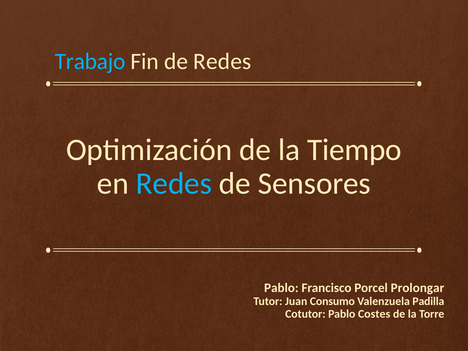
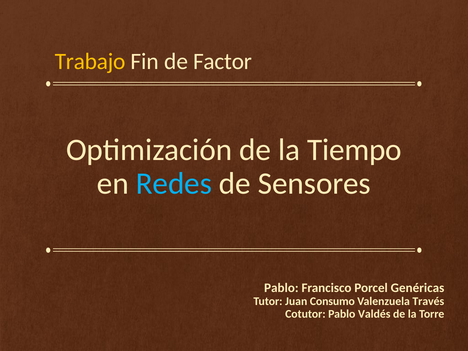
Trabajo colour: light blue -> yellow
de Redes: Redes -> Factor
Prolongar: Prolongar -> Genéricas
Padilla: Padilla -> Través
Costes: Costes -> Valdés
